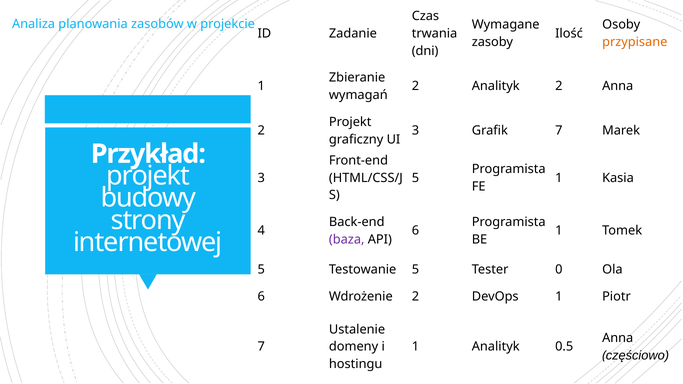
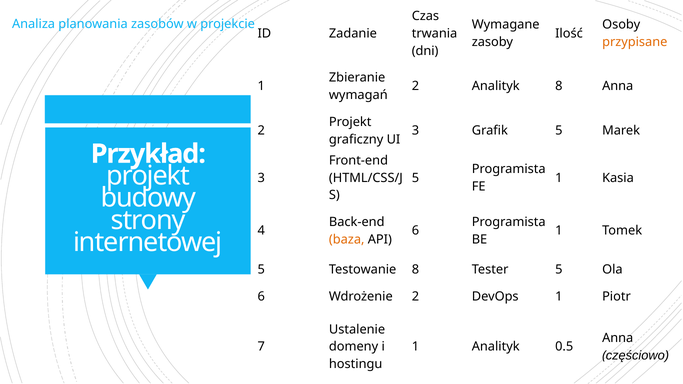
Analityk 2: 2 -> 8
Grafik 7: 7 -> 5
baza colour: purple -> orange
Testowanie 5: 5 -> 8
Tester 0: 0 -> 5
